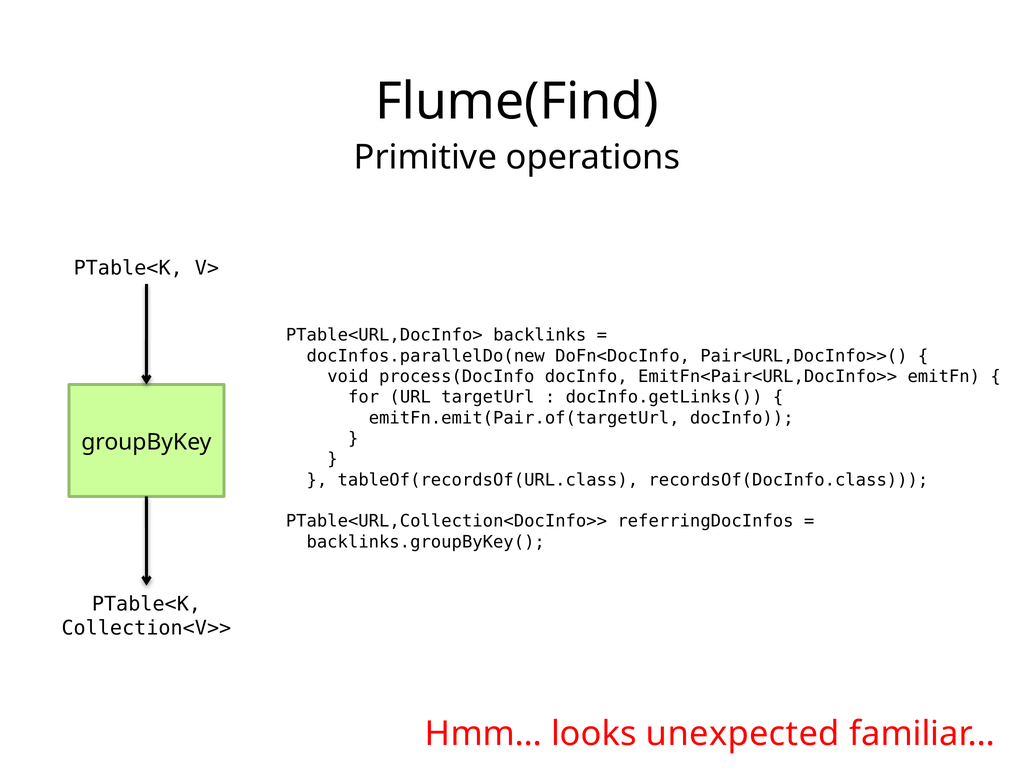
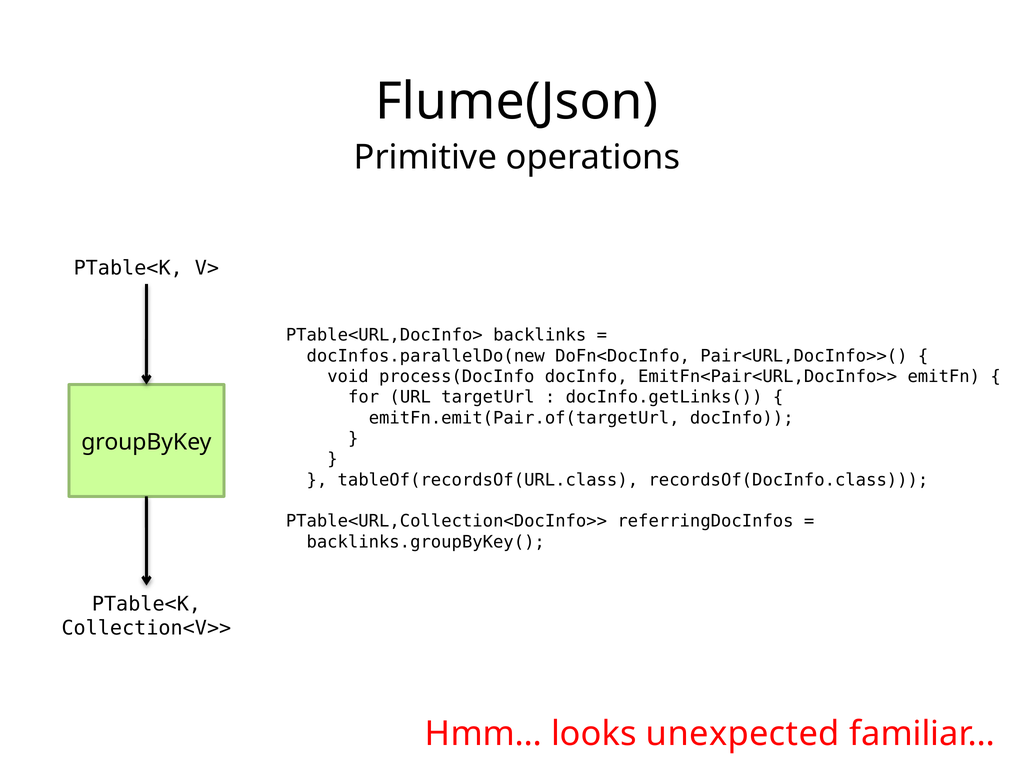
Flume(Find: Flume(Find -> Flume(Json
